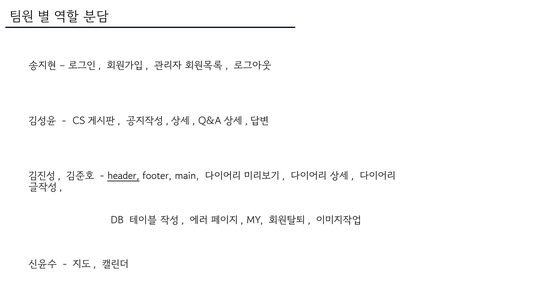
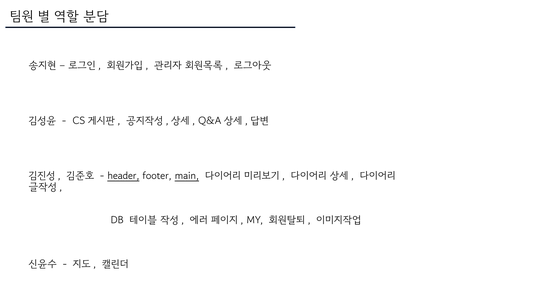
main underline: none -> present
